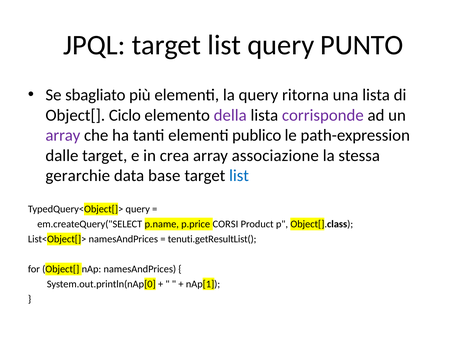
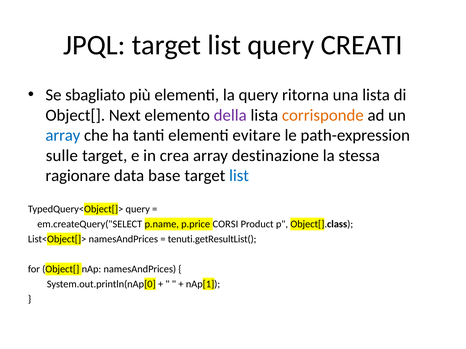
PUNTO: PUNTO -> CREATI
Ciclo: Ciclo -> Next
corrisponde colour: purple -> orange
array at (63, 136) colour: purple -> blue
publico: publico -> evitare
dalle: dalle -> sulle
associazione: associazione -> destinazione
gerarchie: gerarchie -> ragionare
